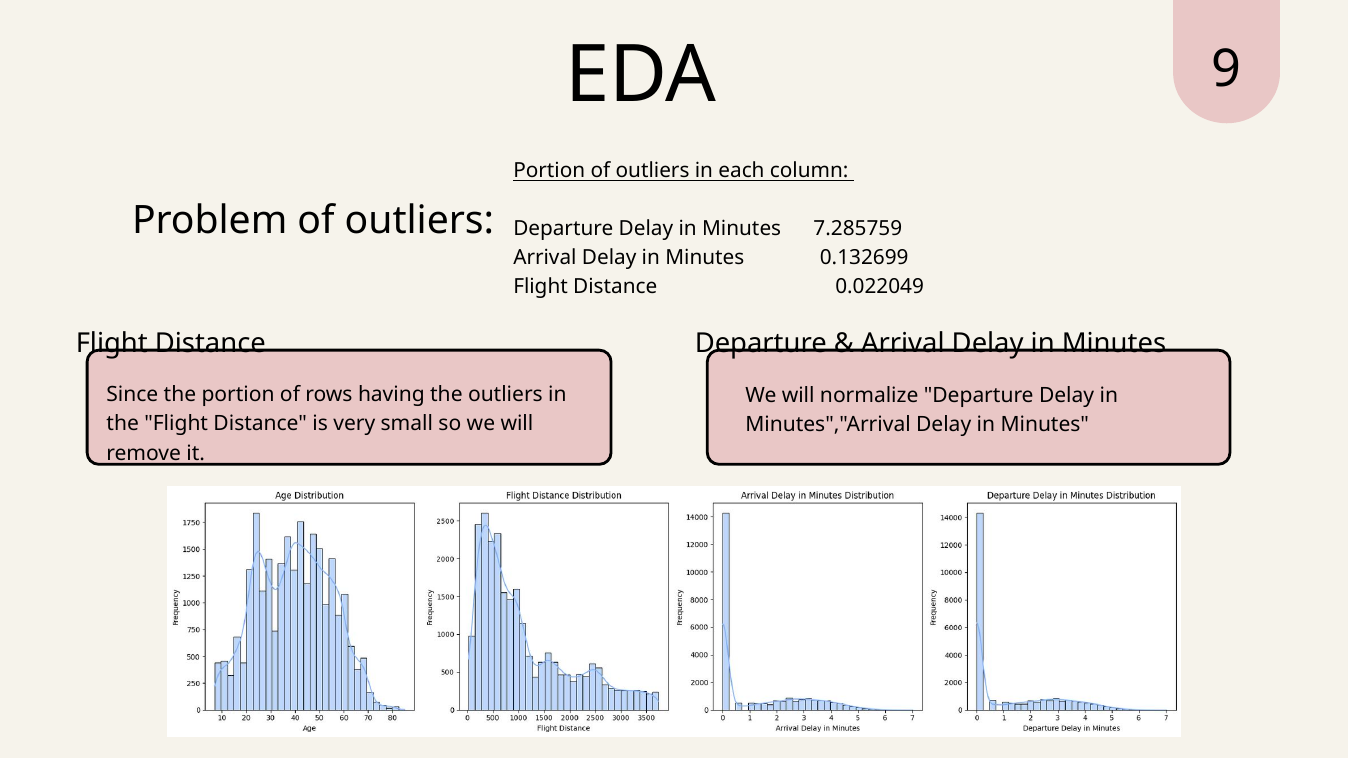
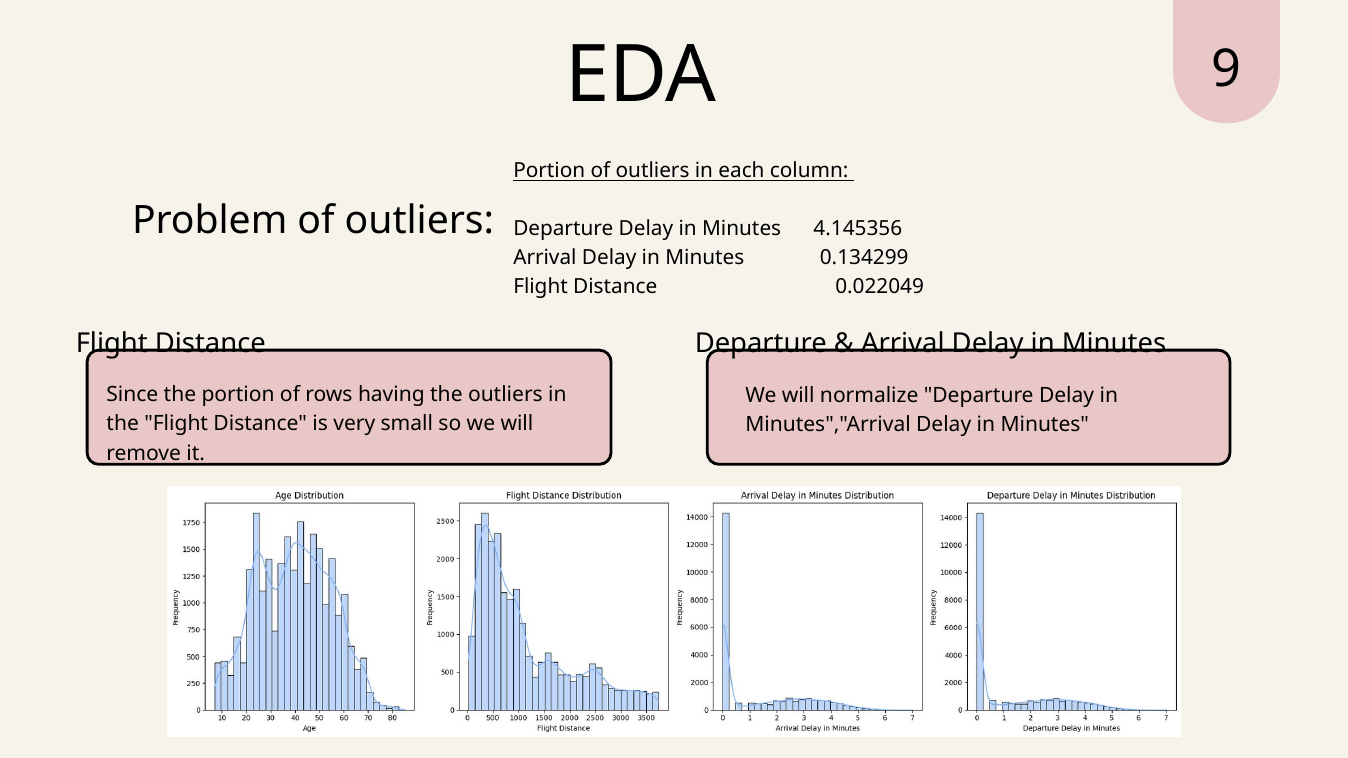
7.285759: 7.285759 -> 4.145356
0.132699: 0.132699 -> 0.134299
